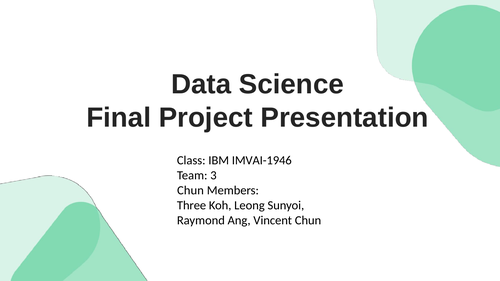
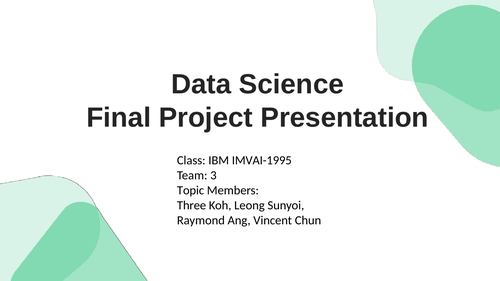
IMVAI-1946: IMVAI-1946 -> IMVAI-1995
Chun at (190, 191): Chun -> Topic
